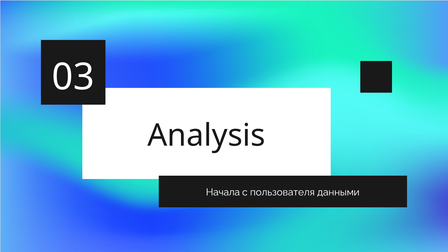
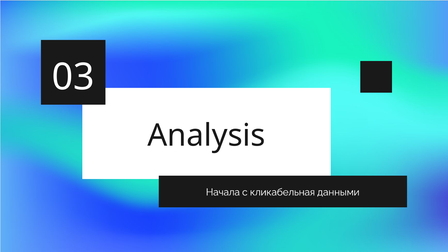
пользователя: пользователя -> кликабельная
